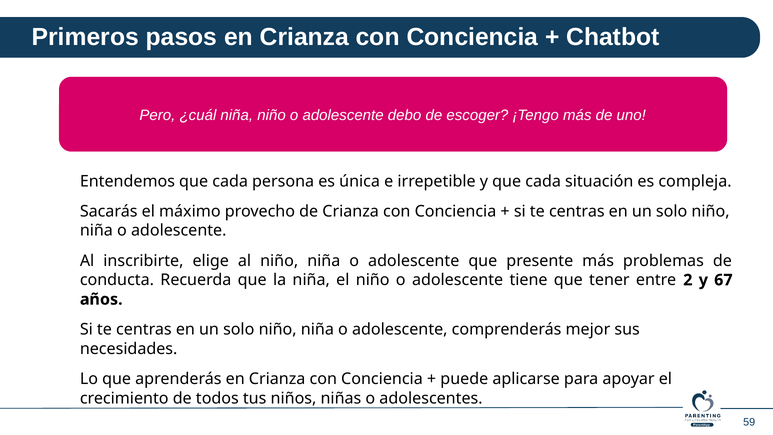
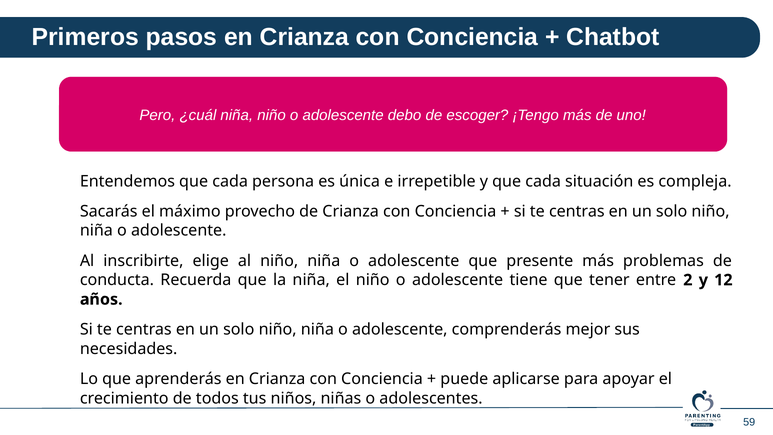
67: 67 -> 12
